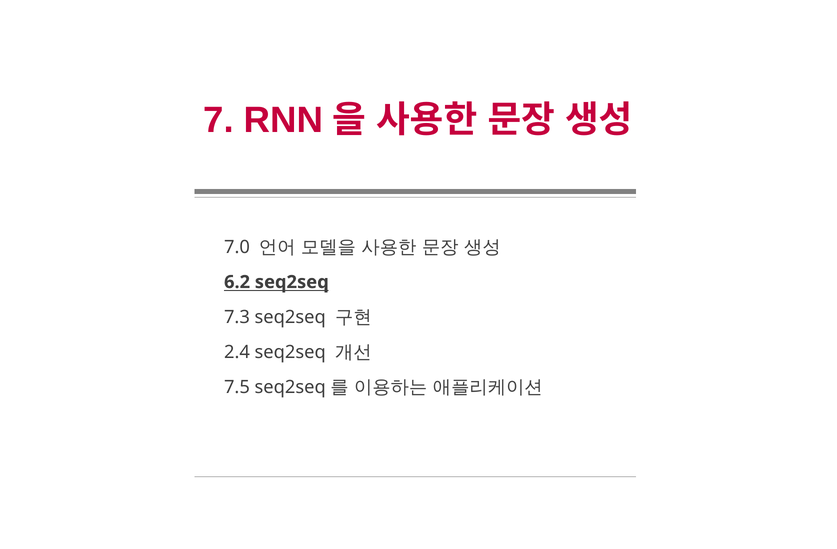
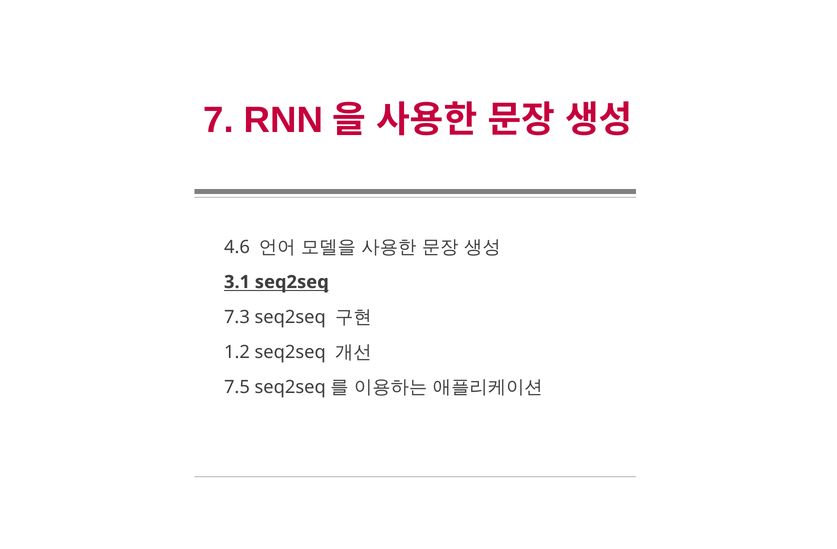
7.0: 7.0 -> 4.6
6.2: 6.2 -> 3.1
2.4: 2.4 -> 1.2
